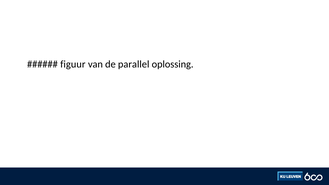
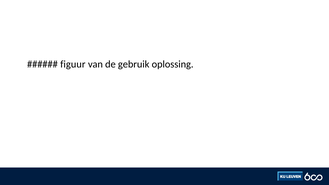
parallel: parallel -> gebruik
